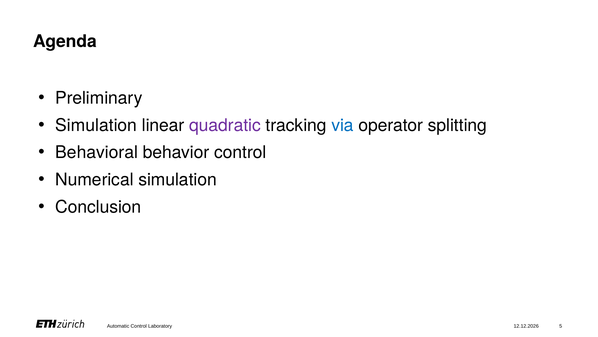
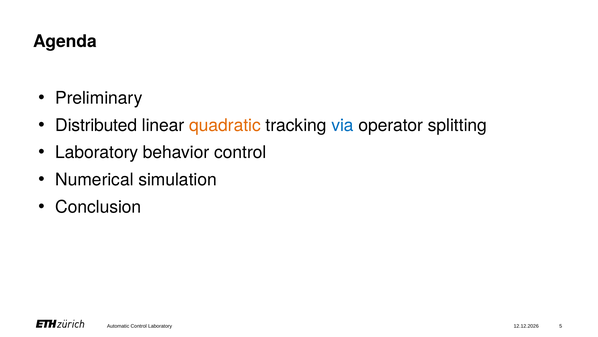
Simulation at (96, 125): Simulation -> Distributed
quadratic colour: purple -> orange
Behavioral at (97, 152): Behavioral -> Laboratory
